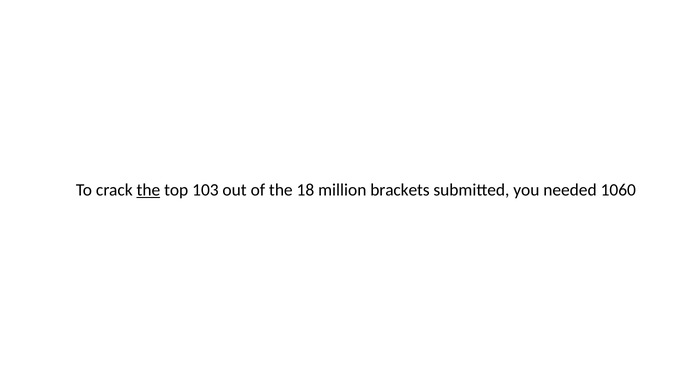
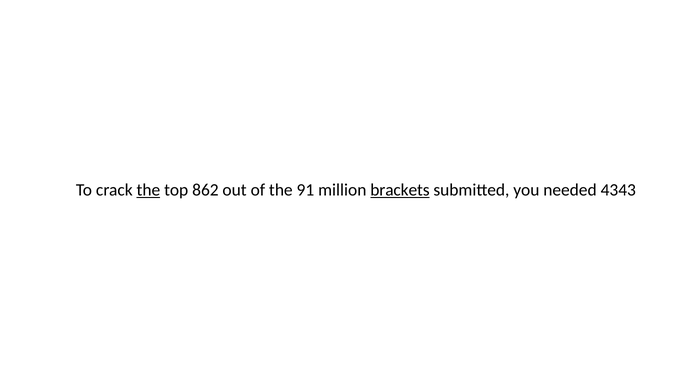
103: 103 -> 862
18: 18 -> 91
brackets underline: none -> present
1060: 1060 -> 4343
